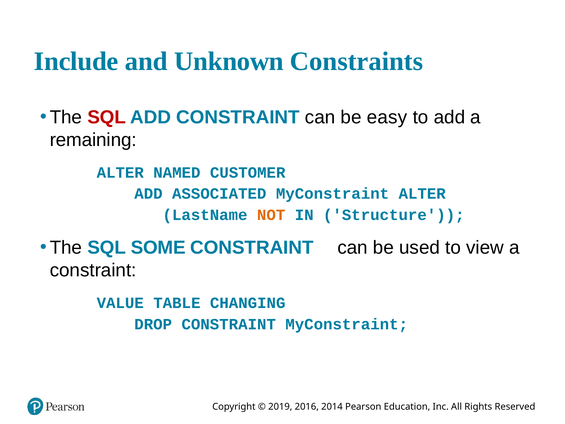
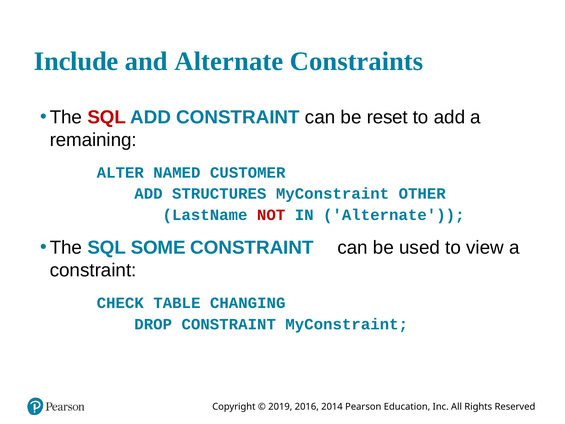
and Unknown: Unknown -> Alternate
easy: easy -> reset
ASSOCIATED: ASSOCIATED -> STRUCTURES
MyConstraint ALTER: ALTER -> OTHER
NOT colour: orange -> red
IN Structure: Structure -> Alternate
VALUE: VALUE -> CHECK
